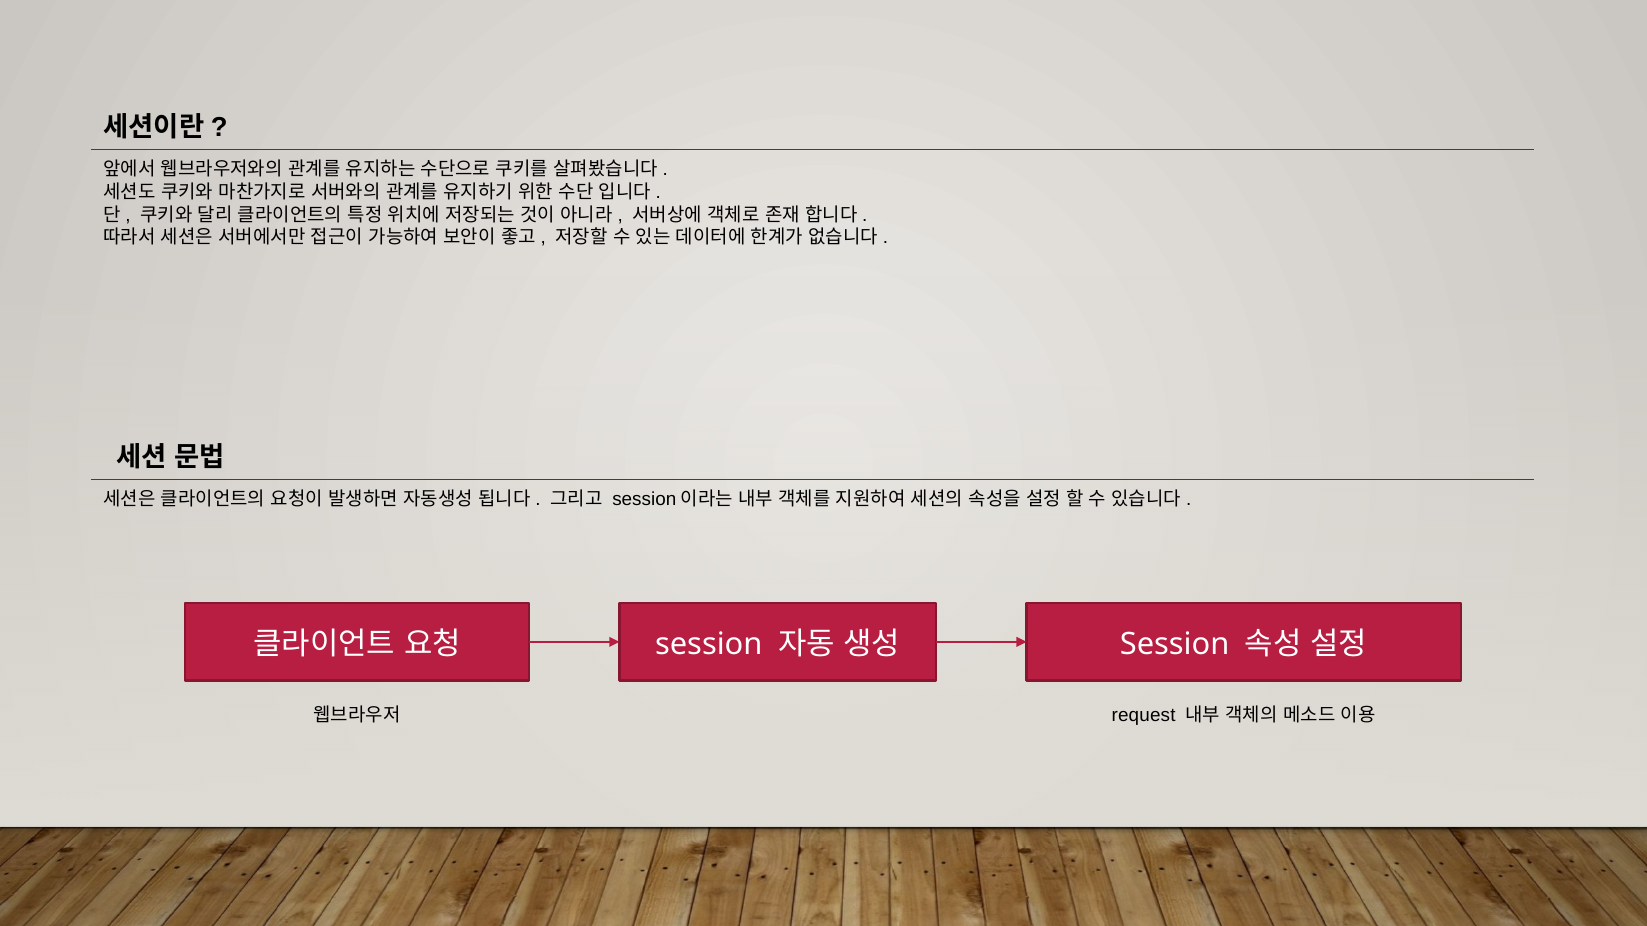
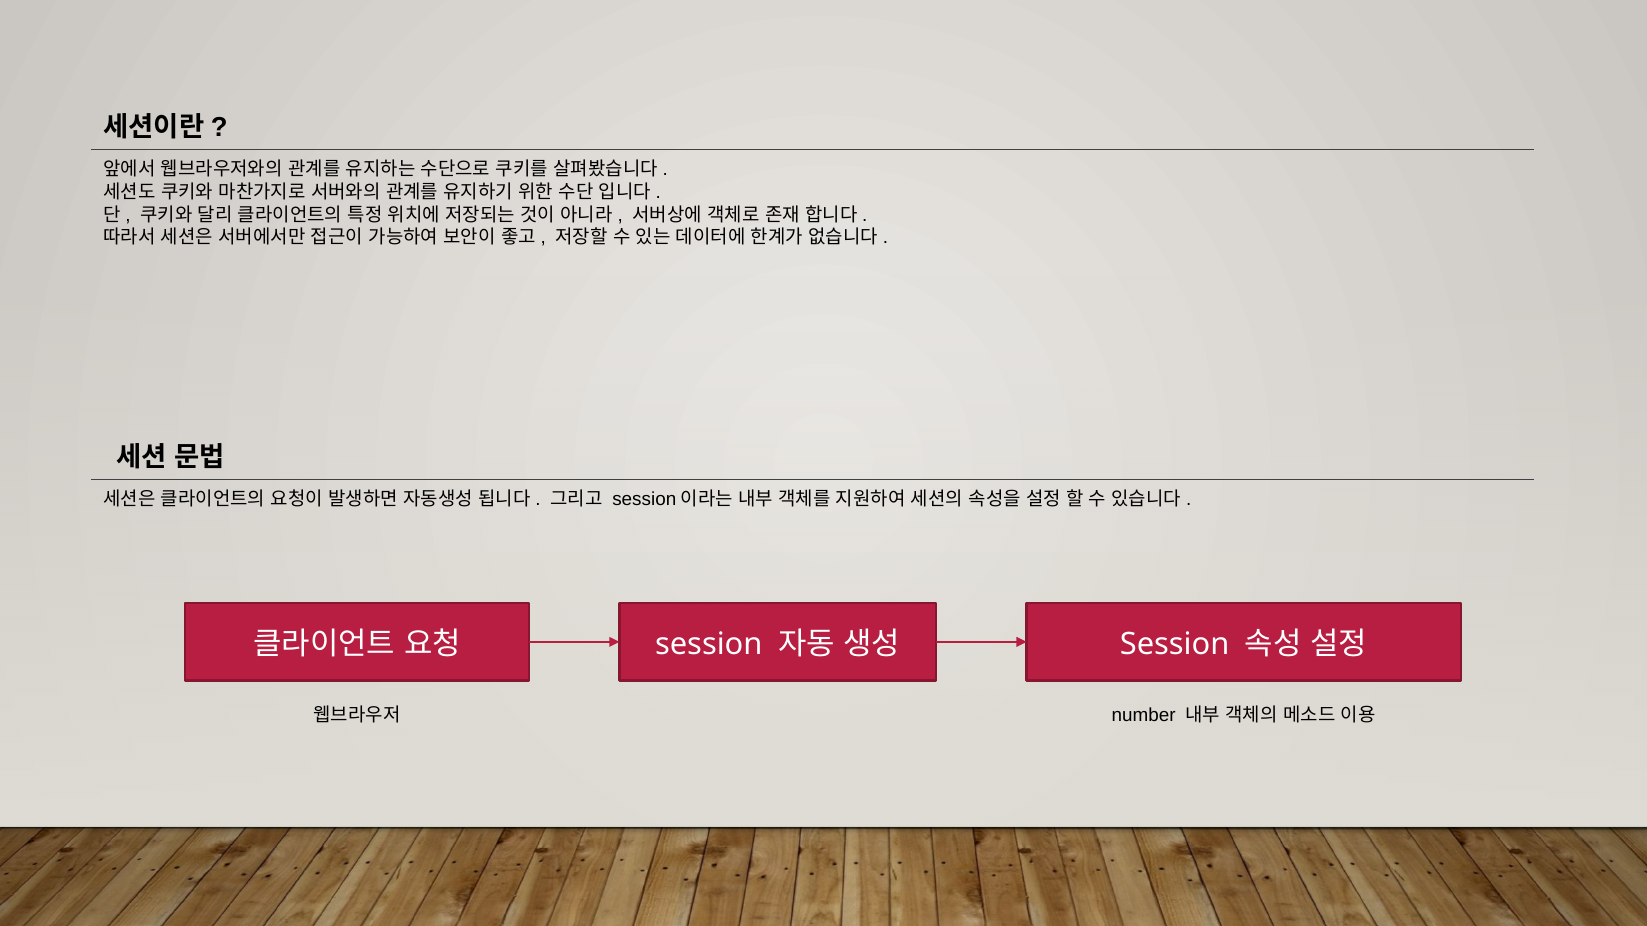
request: request -> number
